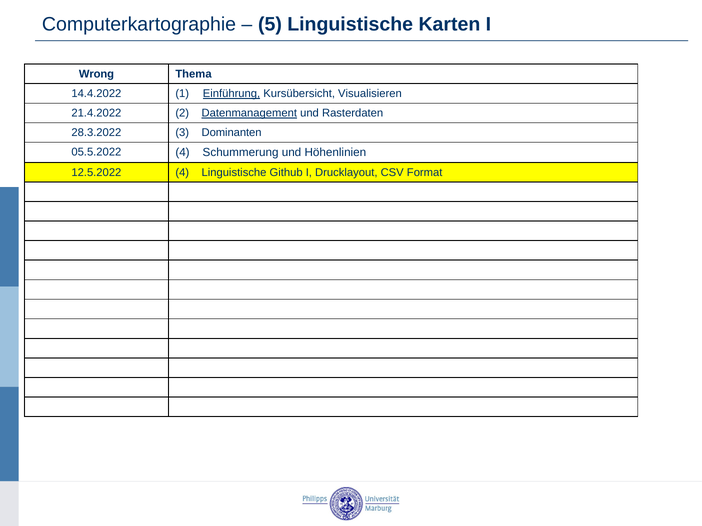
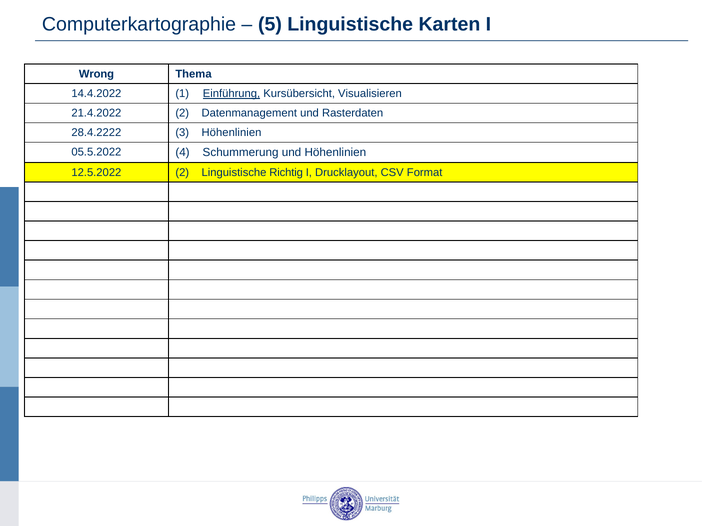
Datenmanagement underline: present -> none
28.3.2022: 28.3.2022 -> 28.4.2222
3 Dominanten: Dominanten -> Höhenlinien
12.5.2022 4: 4 -> 2
Github: Github -> Richtig
